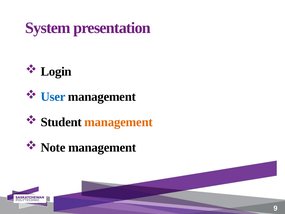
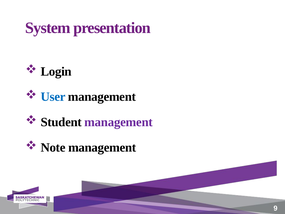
management at (119, 122) colour: orange -> purple
